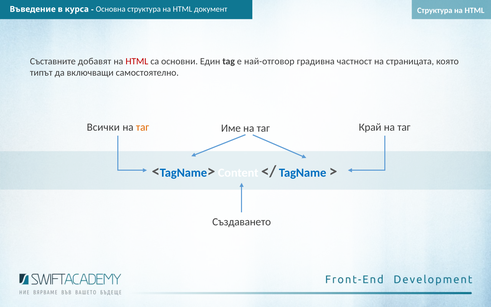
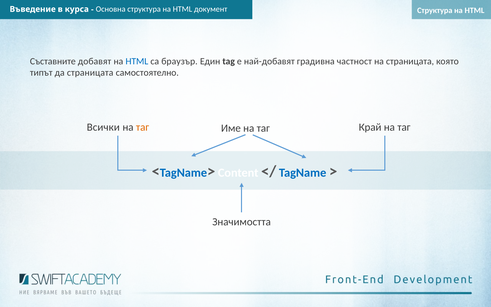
HTML at (137, 61) colour: red -> blue
основни: основни -> браузър
най-отговор: най-отговор -> най-добавят
да включващи: включващи -> страницата
Създаването: Създаването -> Значимостта
